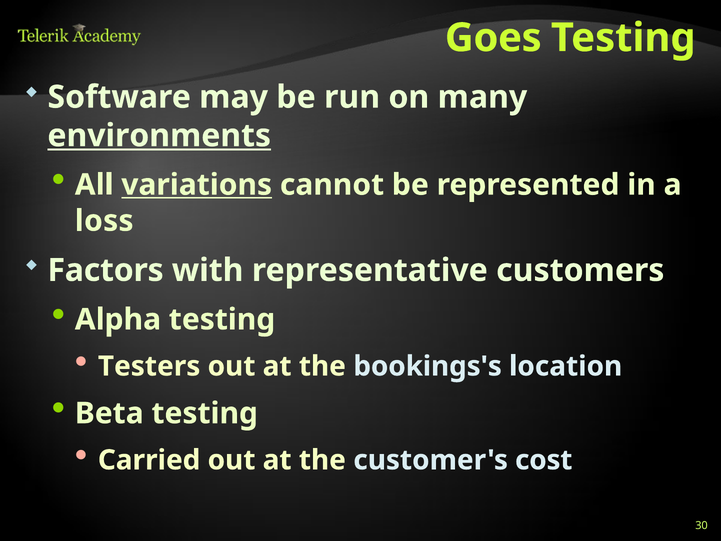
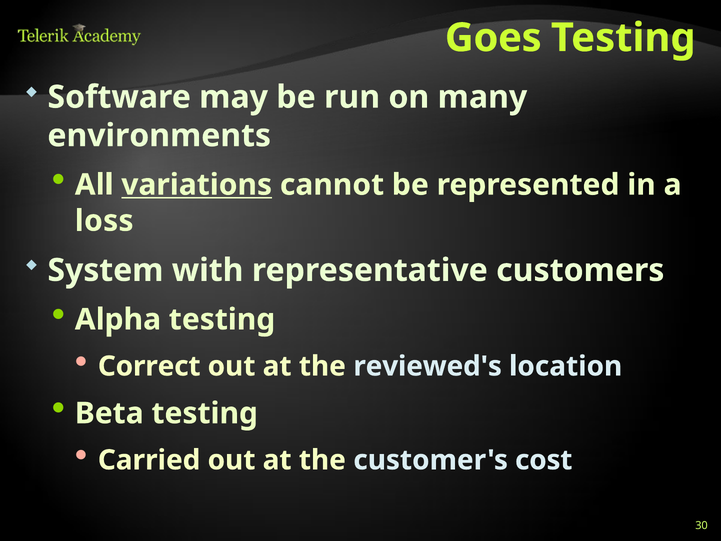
environments underline: present -> none
Factors: Factors -> System
Testers: Testers -> Correct
bookings's: bookings's -> reviewed's
